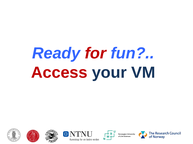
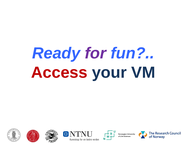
for colour: red -> purple
